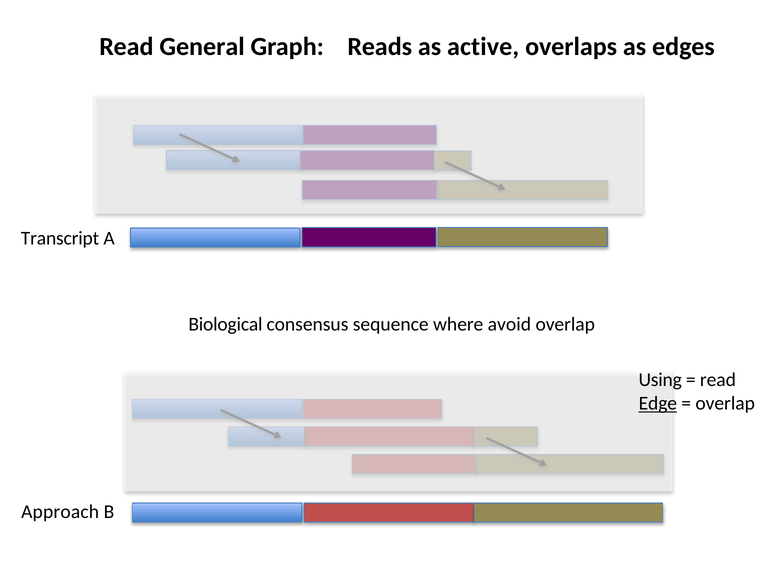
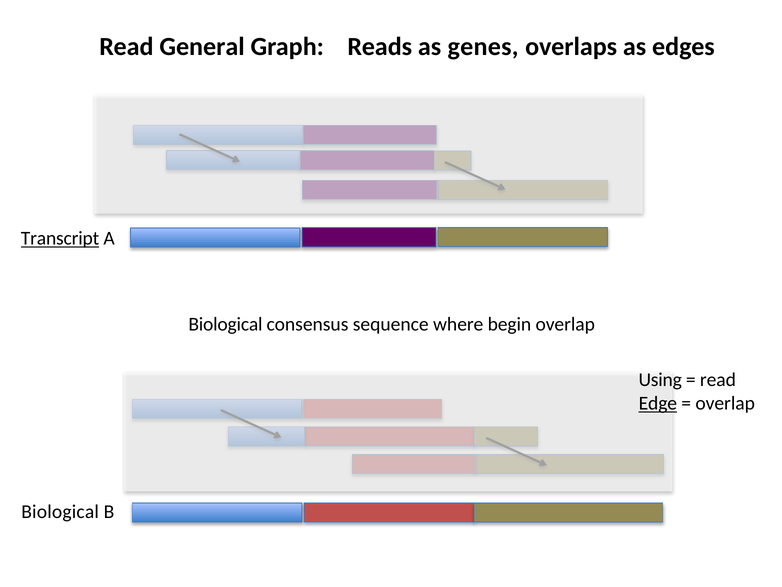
active: active -> genes
Transcript underline: none -> present
avoid: avoid -> begin
Approach at (60, 511): Approach -> Biological
